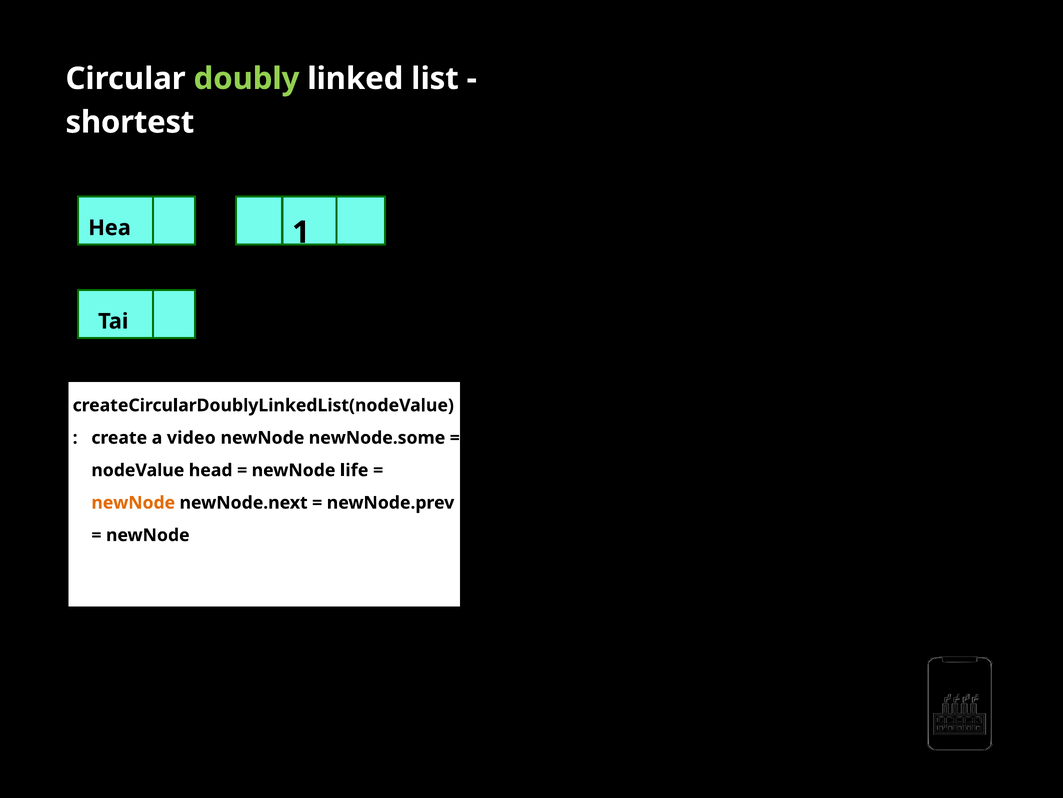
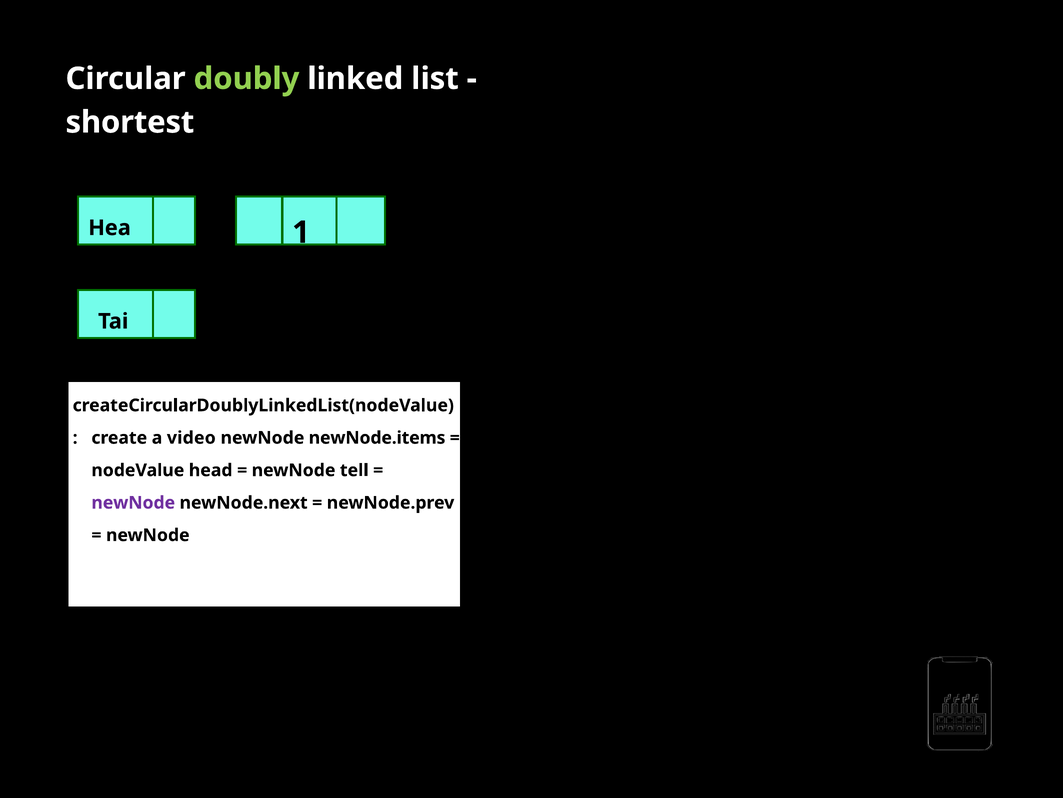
newNode.some: newNode.some -> newNode.items
life: life -> tell
newNode at (133, 503) colour: orange -> purple
